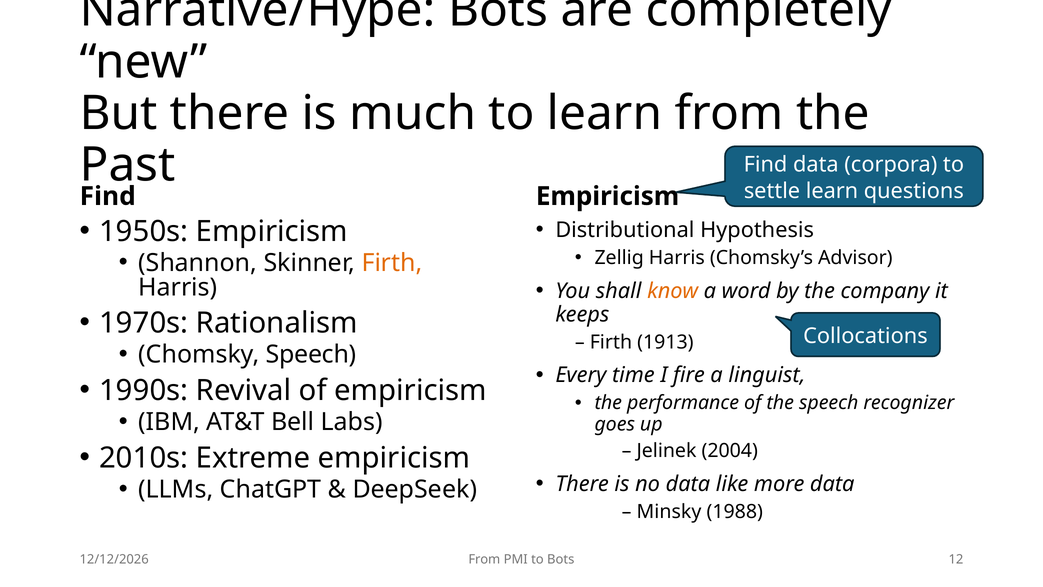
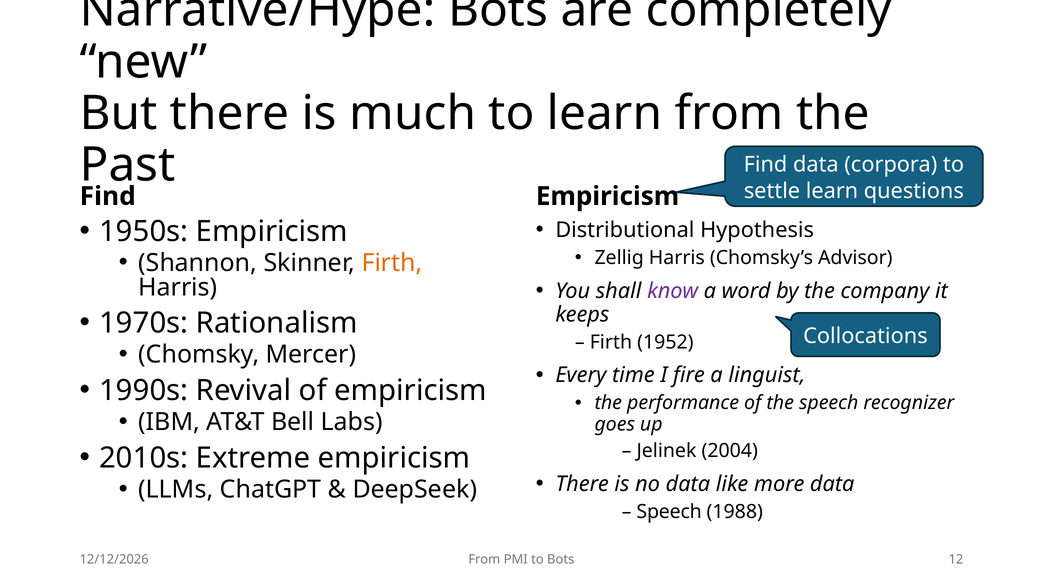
know colour: orange -> purple
1913: 1913 -> 1952
Chomsky Speech: Speech -> Mercer
Minsky at (669, 511): Minsky -> Speech
